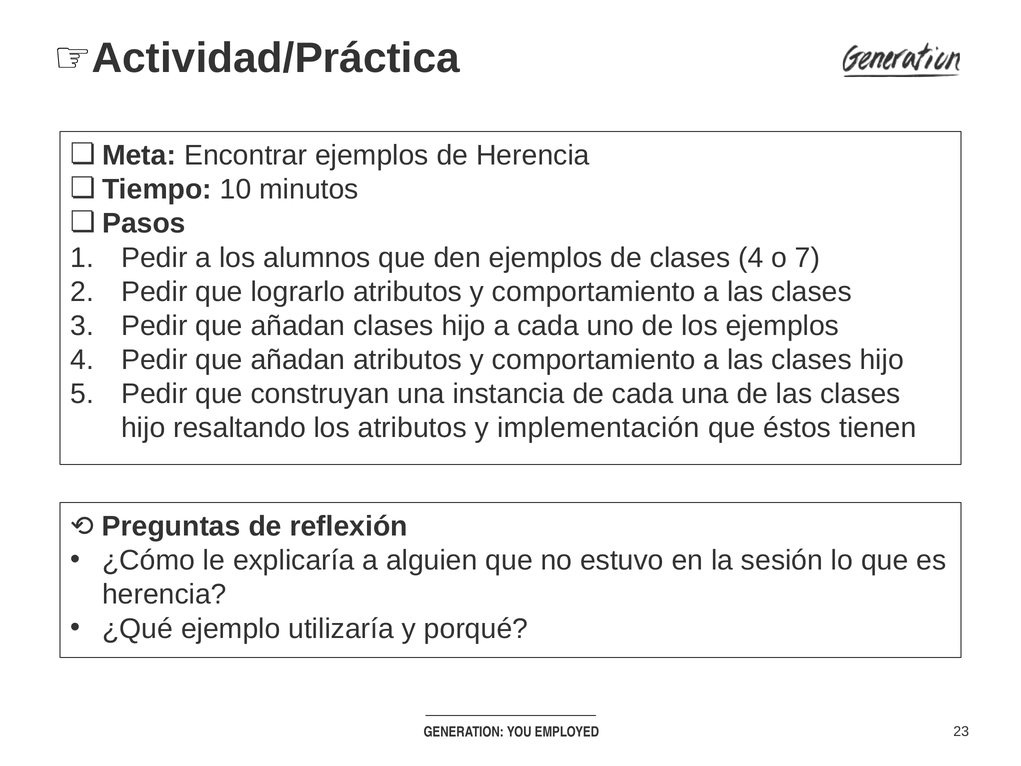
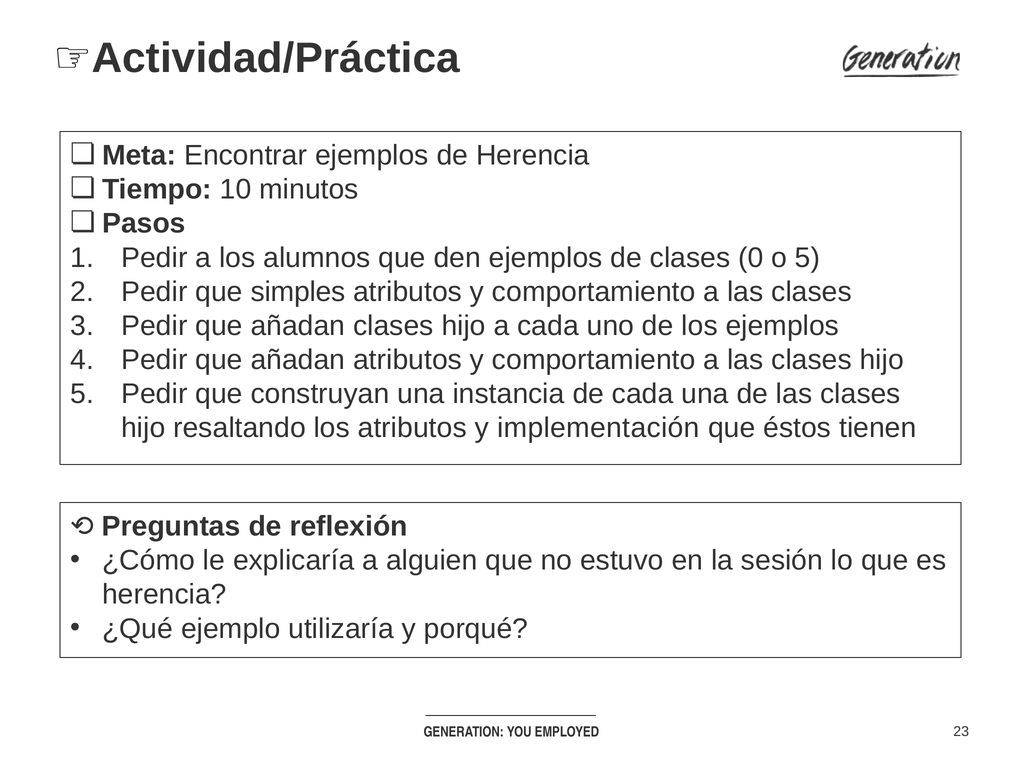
clases 4: 4 -> 0
o 7: 7 -> 5
lograrlo: lograrlo -> simples
